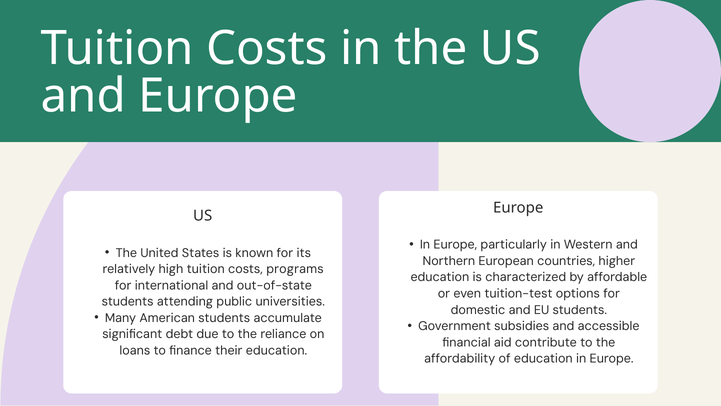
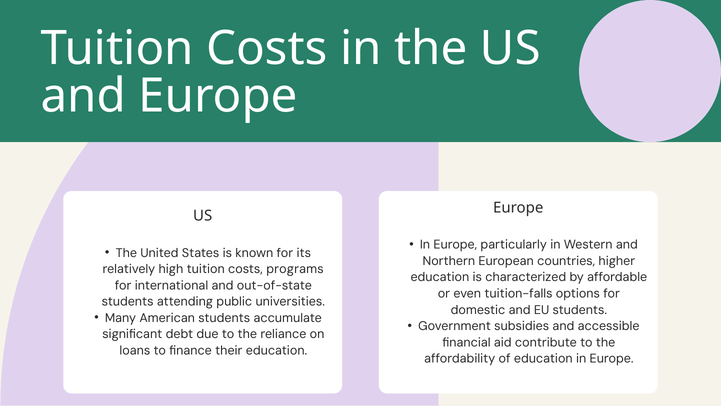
tuition-test: tuition-test -> tuition-falls
